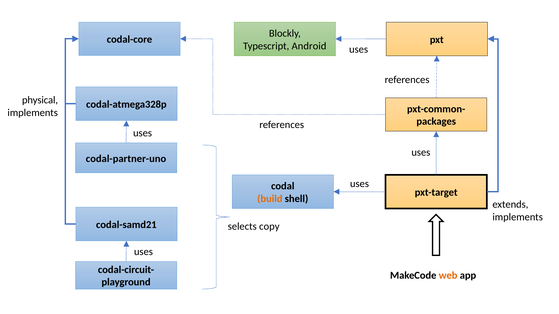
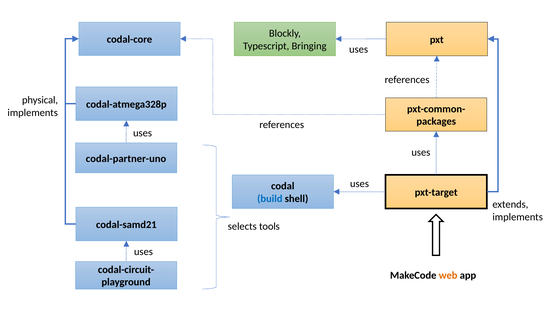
Android: Android -> Bringing
build colour: orange -> blue
copy: copy -> tools
